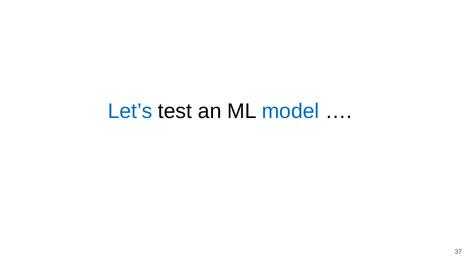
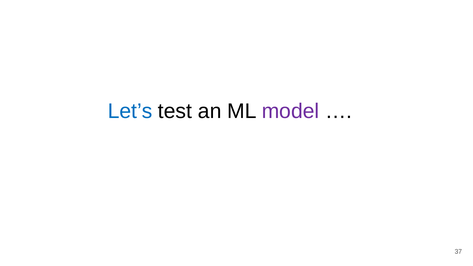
model colour: blue -> purple
